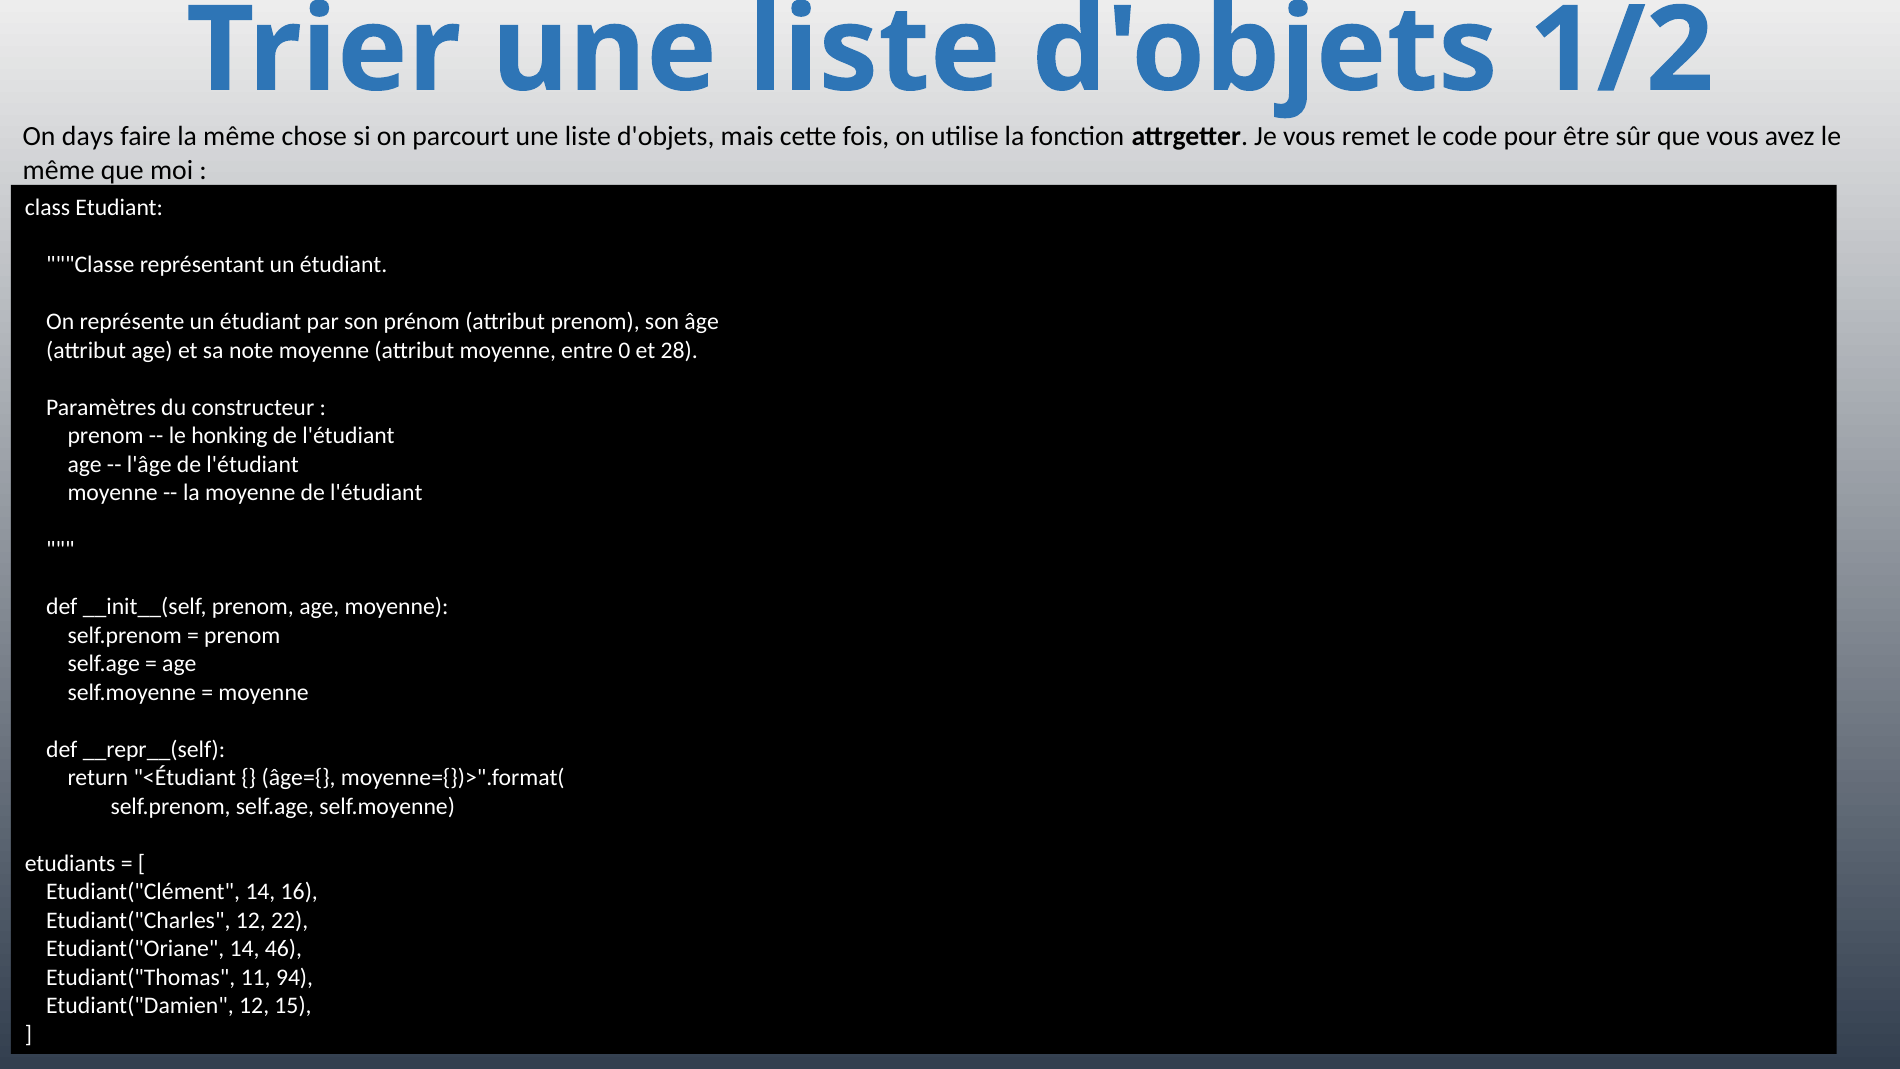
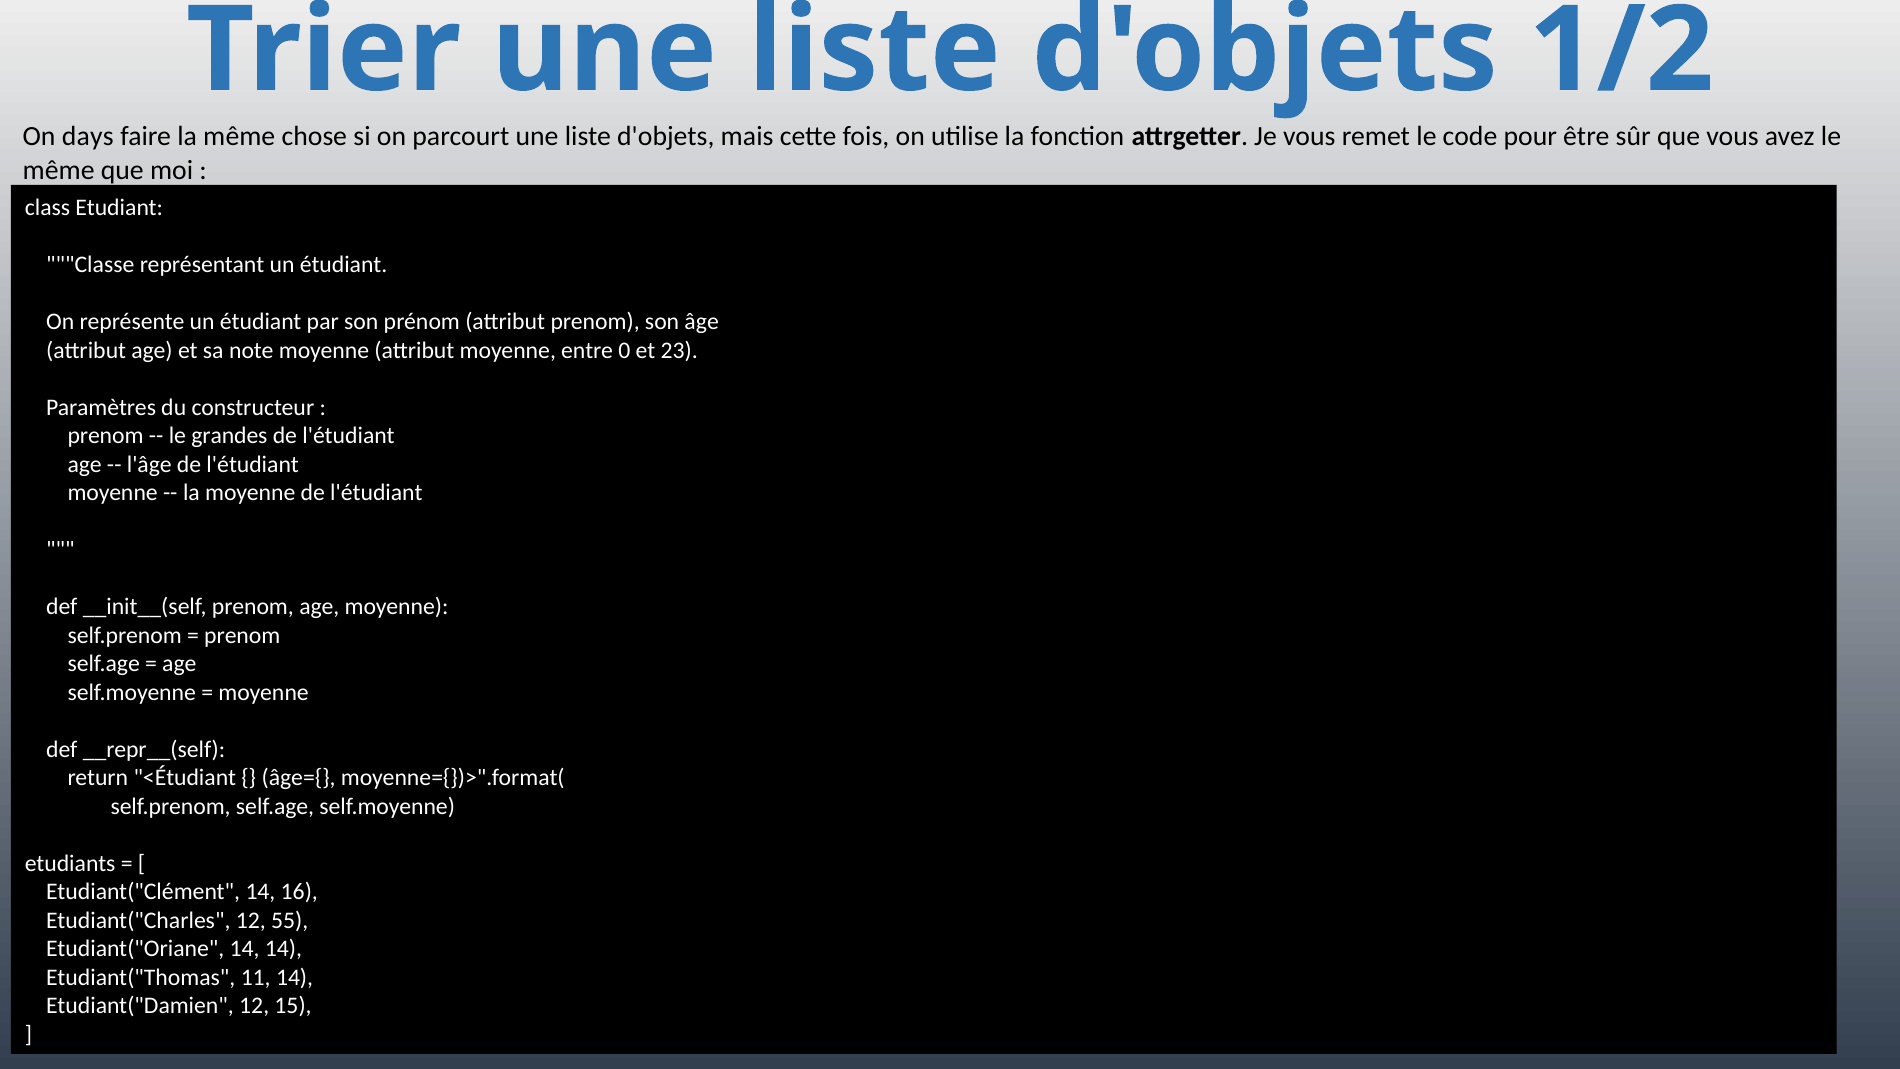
28: 28 -> 23
honking: honking -> grandes
22: 22 -> 55
14 46: 46 -> 14
11 94: 94 -> 14
